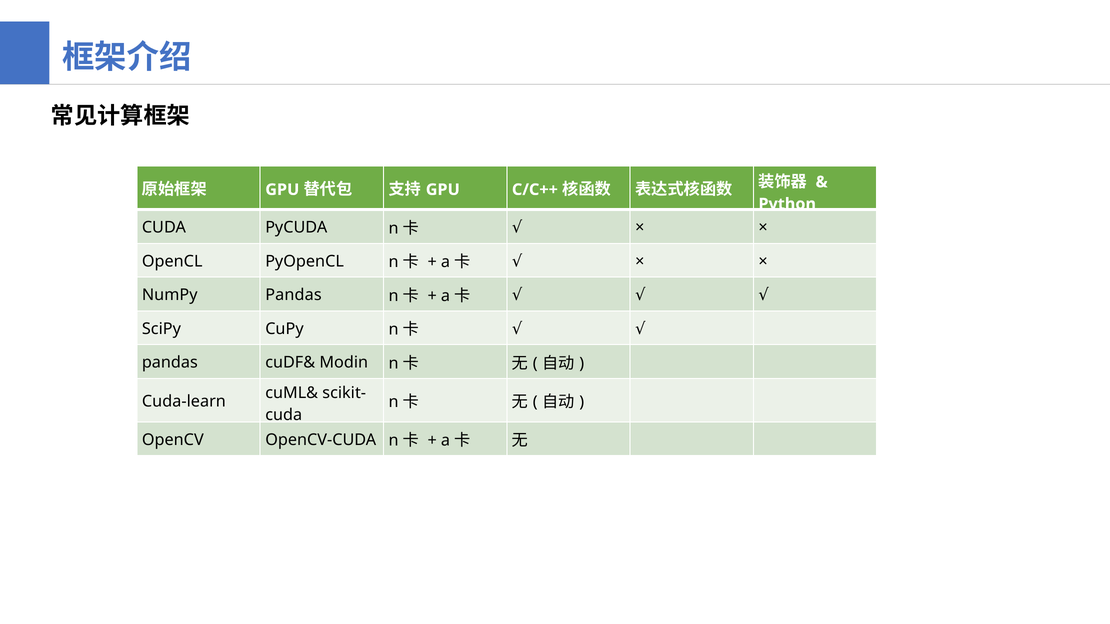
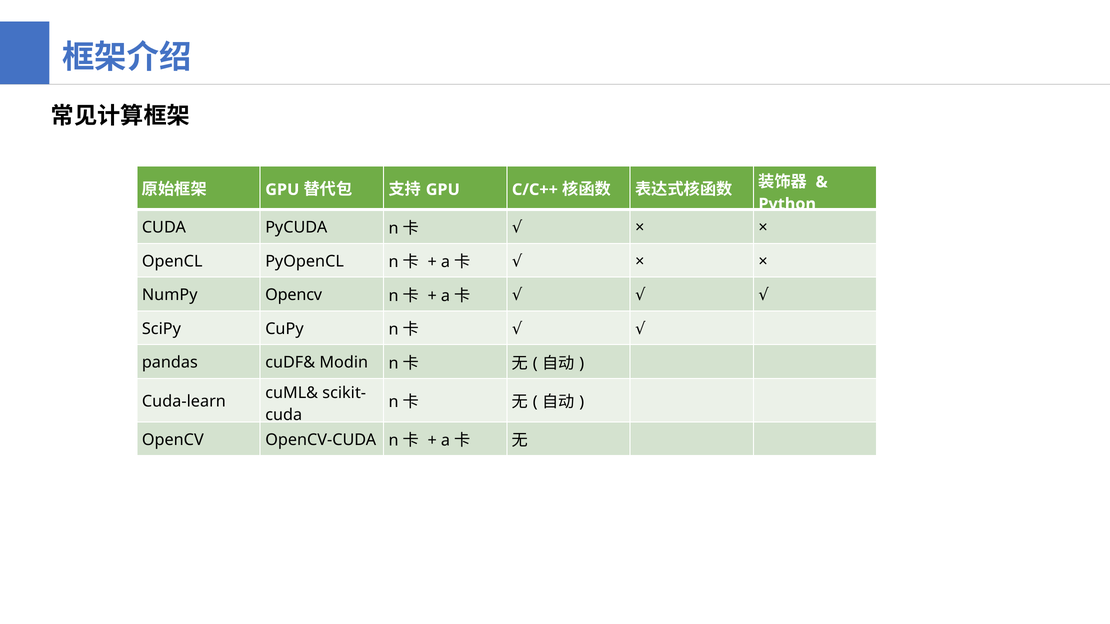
NumPy Pandas: Pandas -> Opencv
